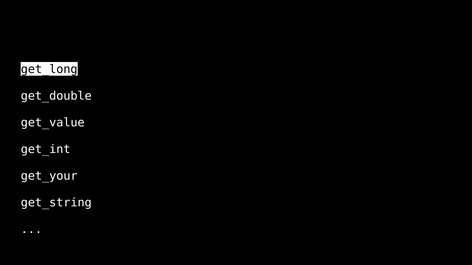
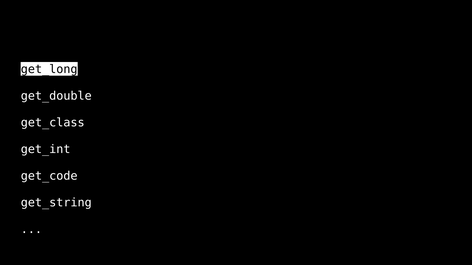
get_value: get_value -> get_class
get_your: get_your -> get_code
